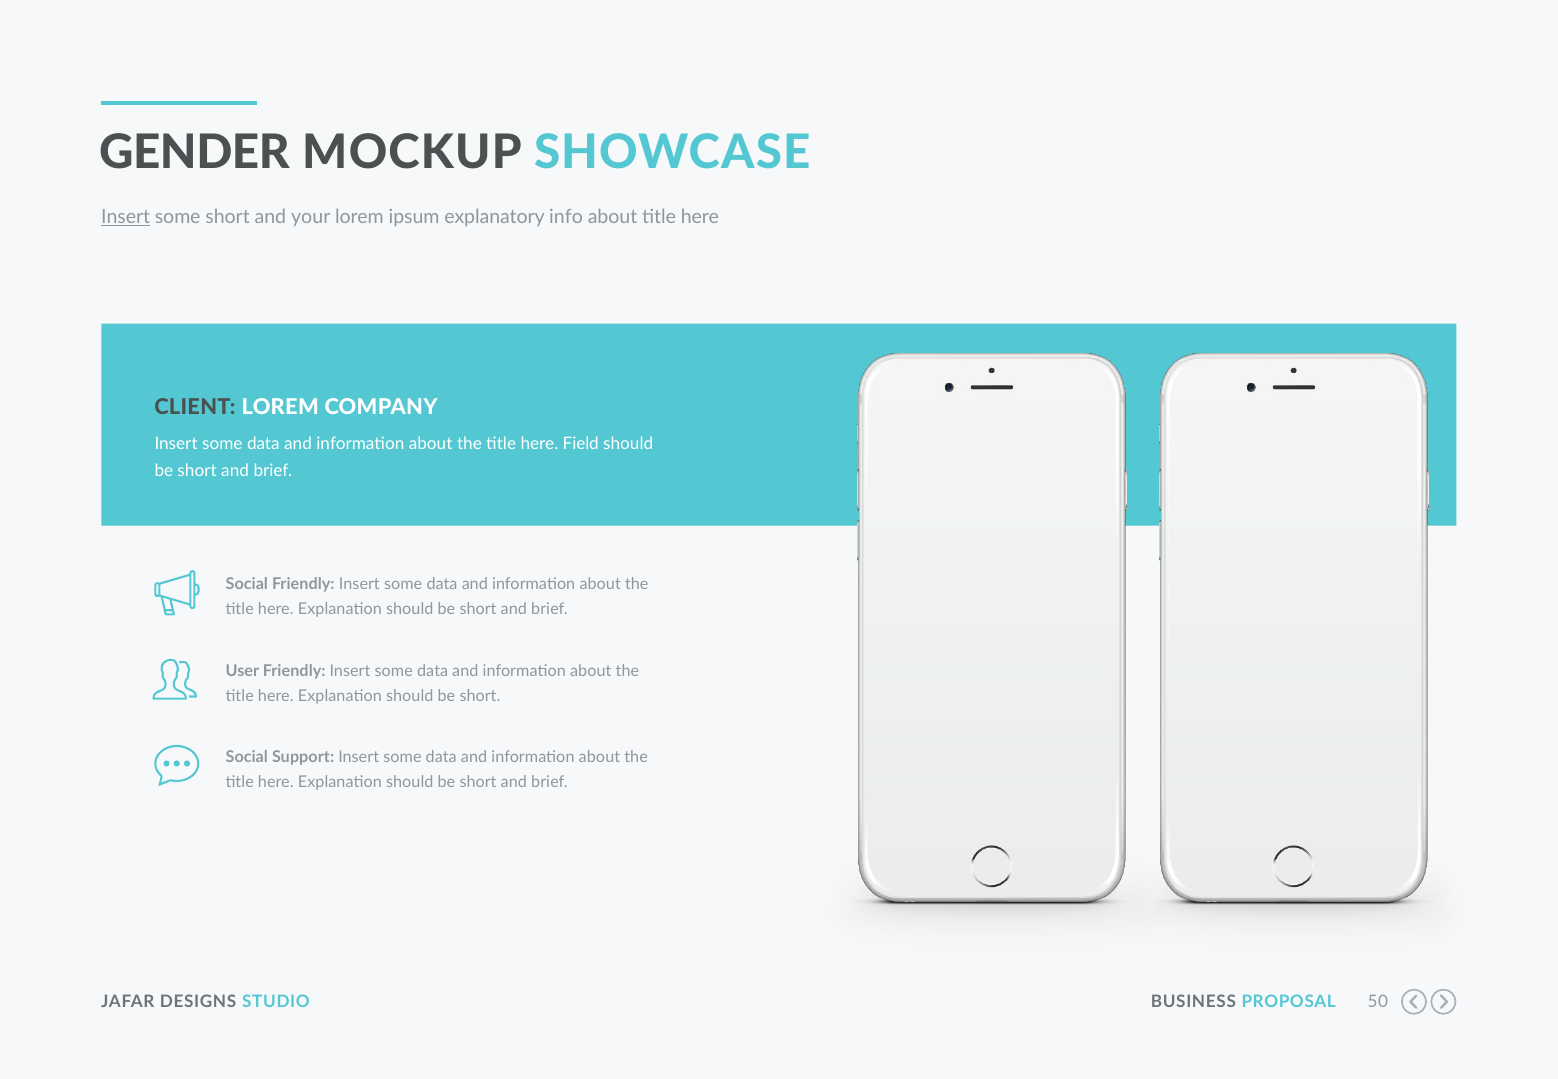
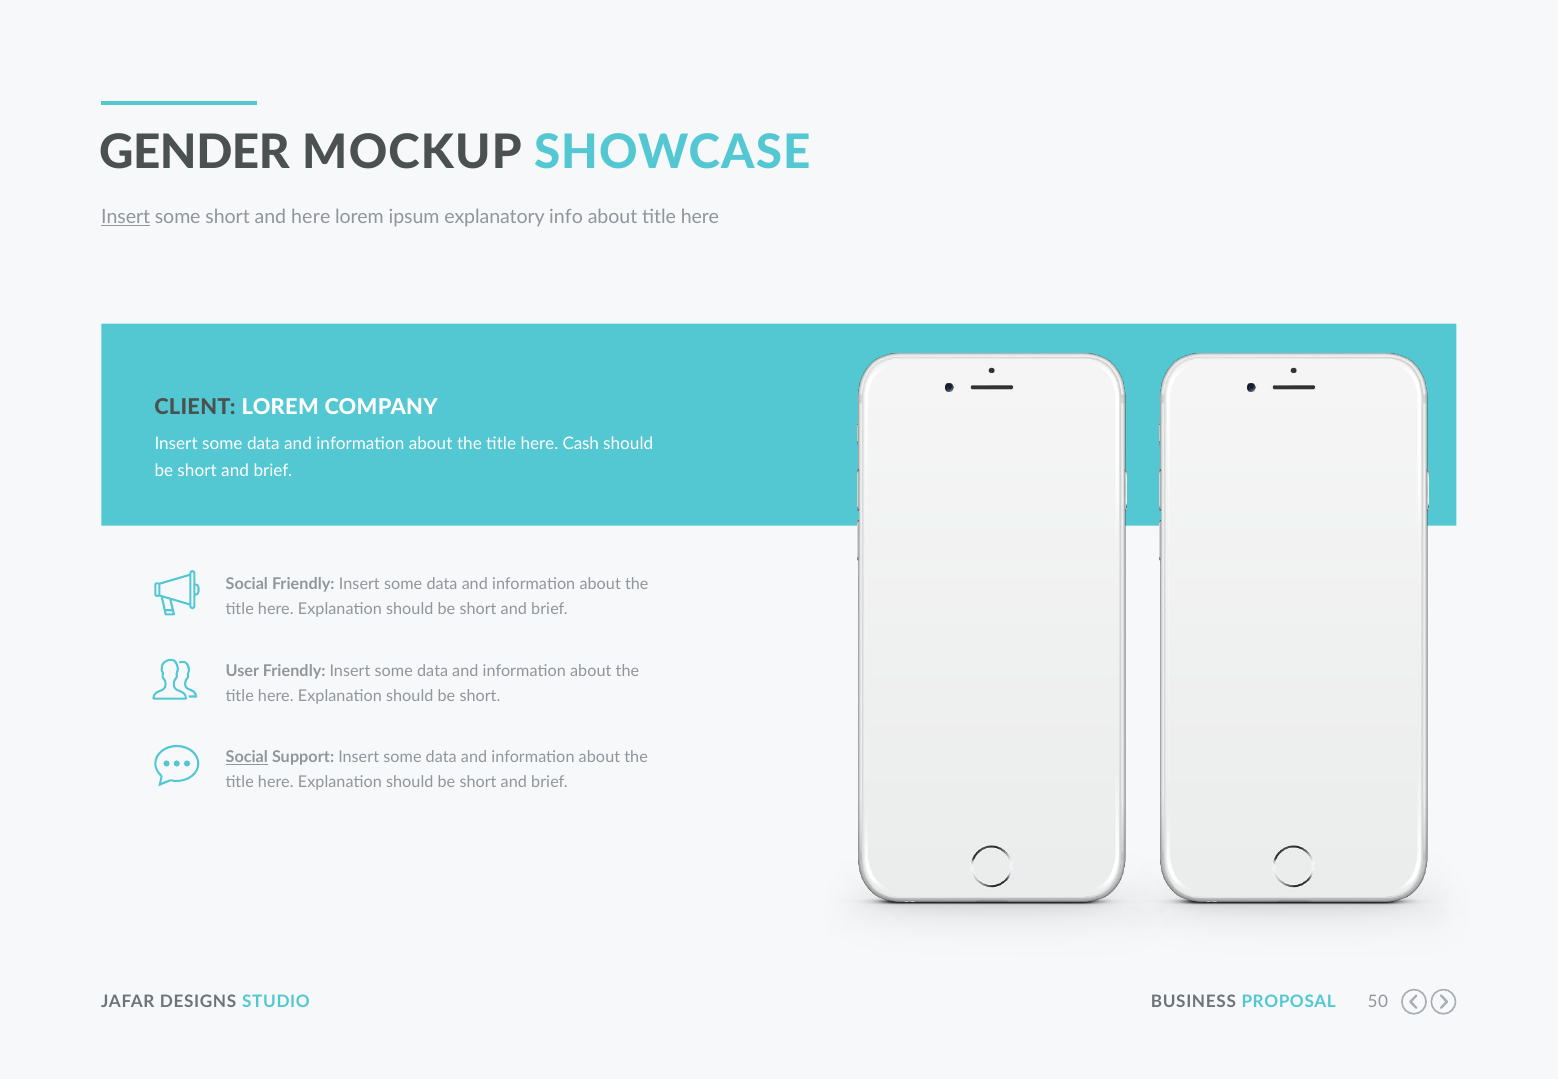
and your: your -> here
Field: Field -> Cash
Social at (247, 757) underline: none -> present
